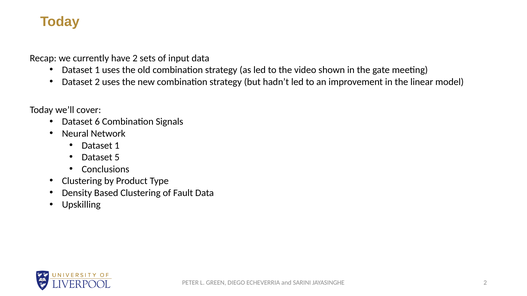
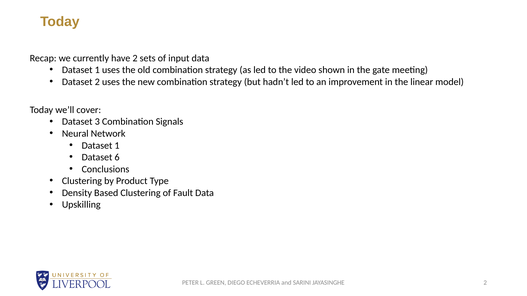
6: 6 -> 3
5: 5 -> 6
